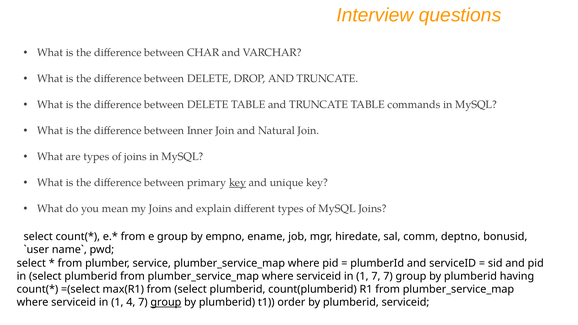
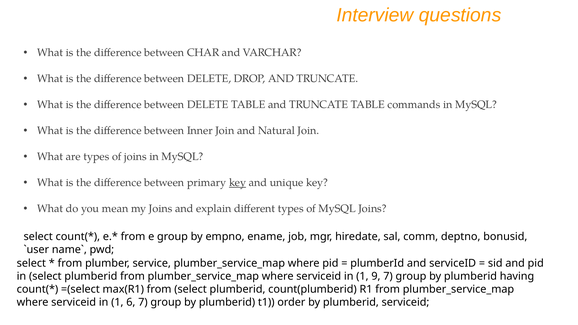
1 7: 7 -> 9
4: 4 -> 6
group at (166, 302) underline: present -> none
